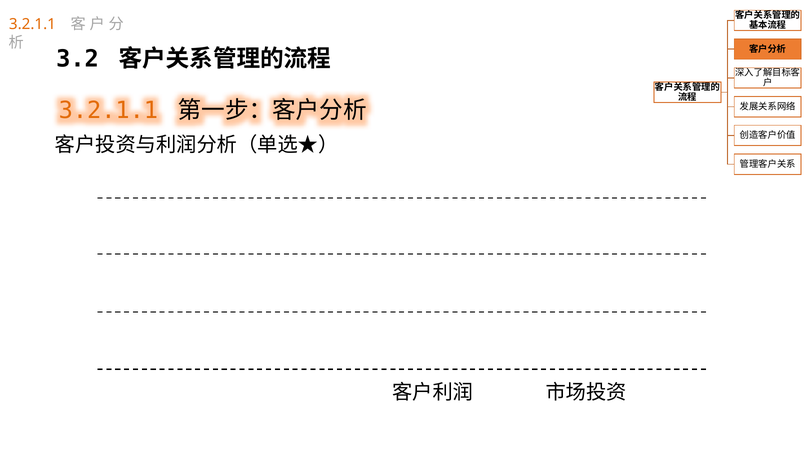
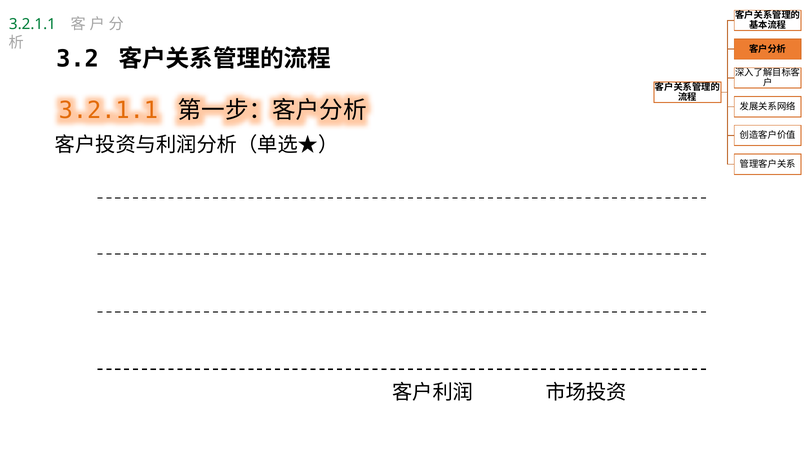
3.2.1.1 at (32, 24) colour: orange -> green
